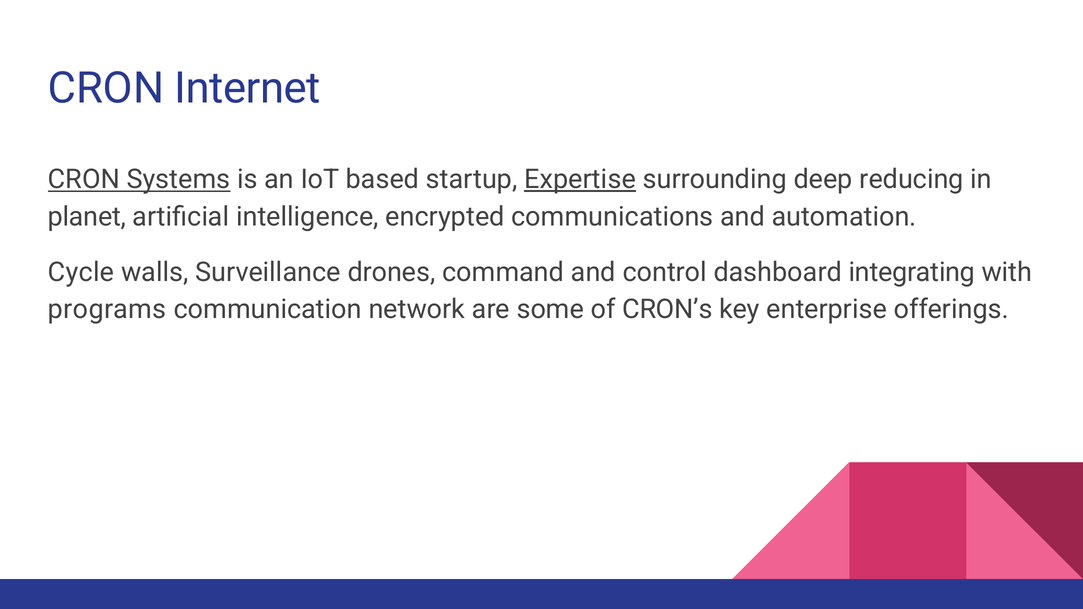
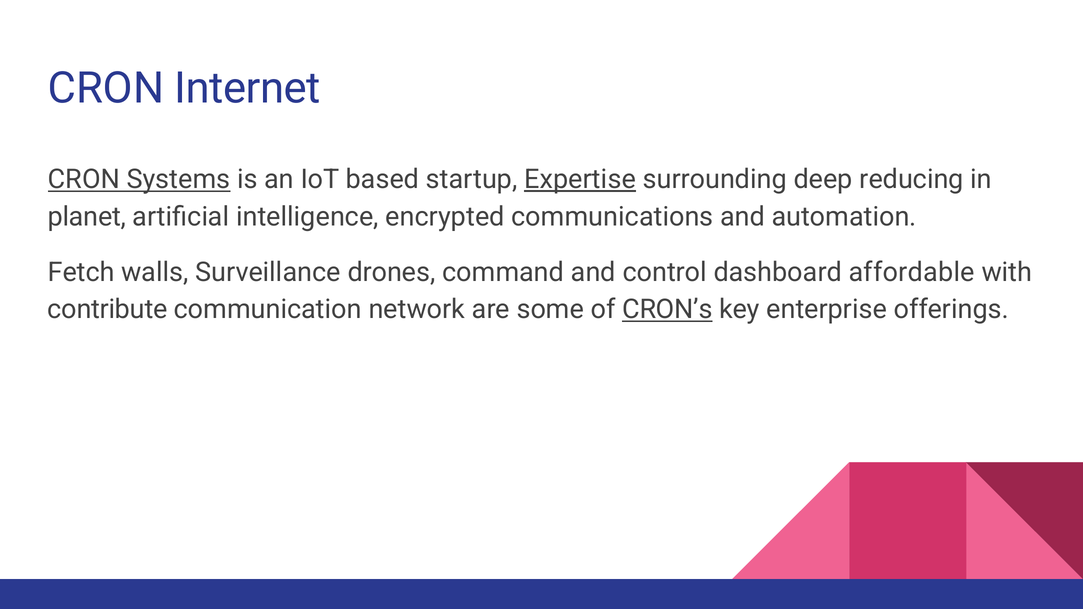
Cycle: Cycle -> Fetch
integrating: integrating -> affordable
programs: programs -> contribute
CRON’s underline: none -> present
